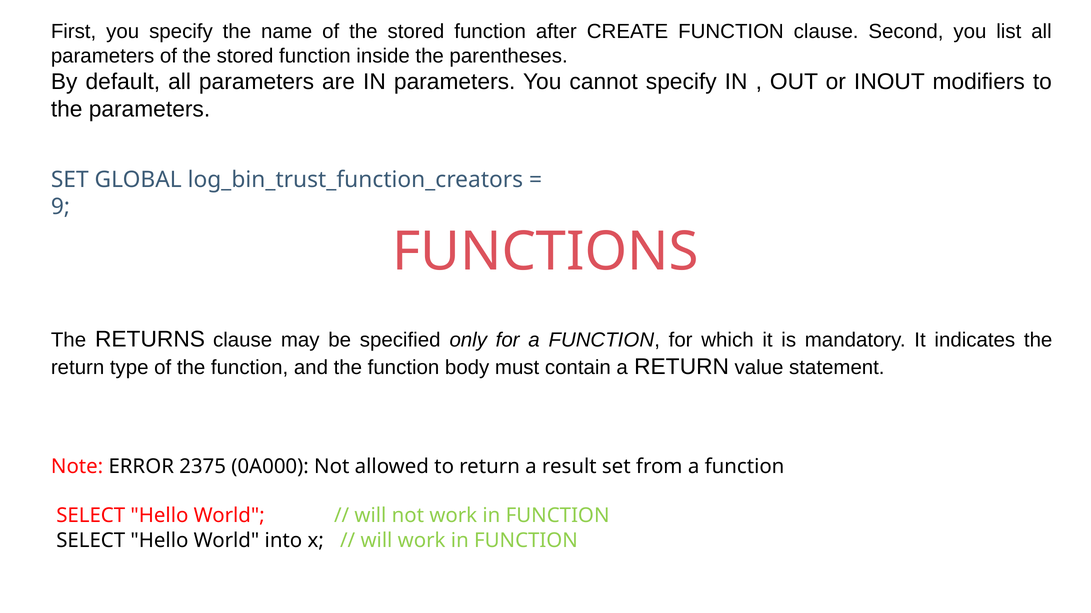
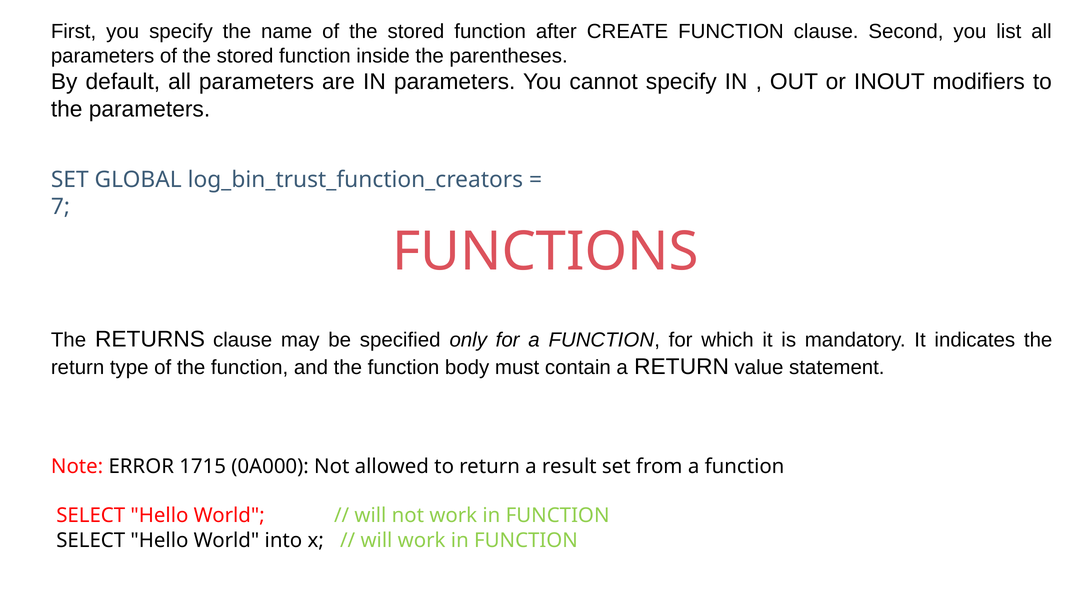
9: 9 -> 7
2375: 2375 -> 1715
